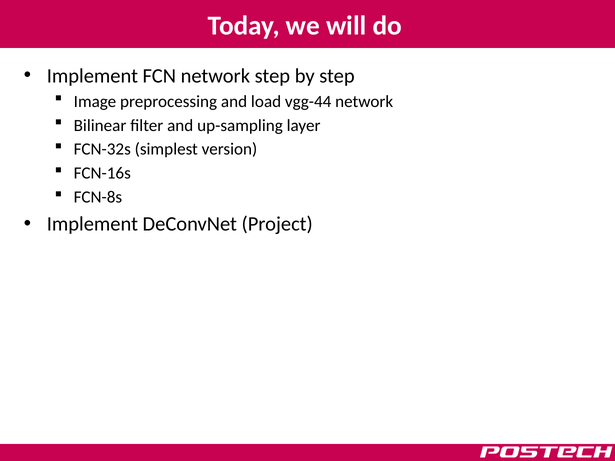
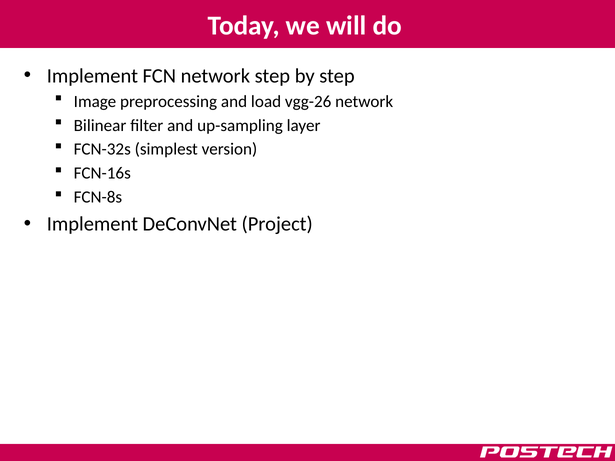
vgg-44: vgg-44 -> vgg-26
